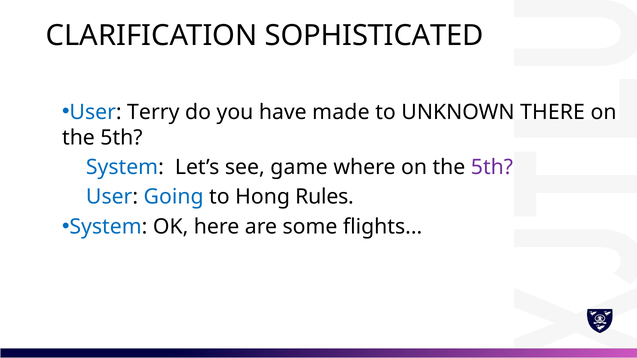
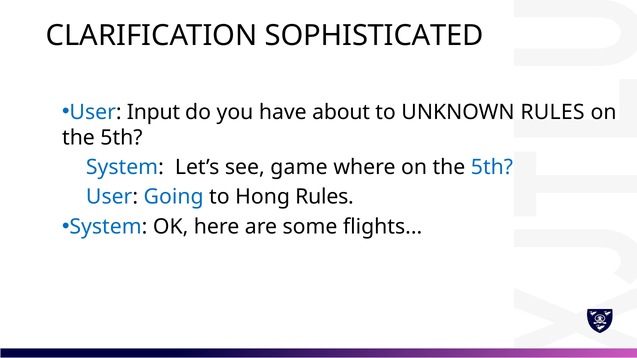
Terry: Terry -> Input
made: made -> about
UNKNOWN THERE: THERE -> RULES
5th at (492, 167) colour: purple -> blue
